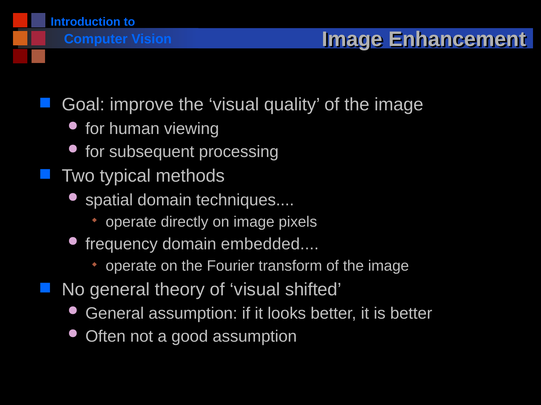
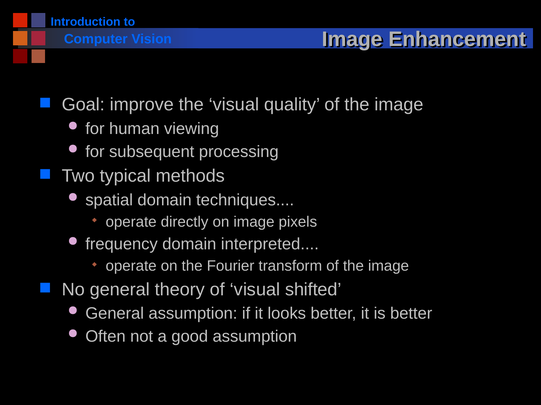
embedded: embedded -> interpreted
